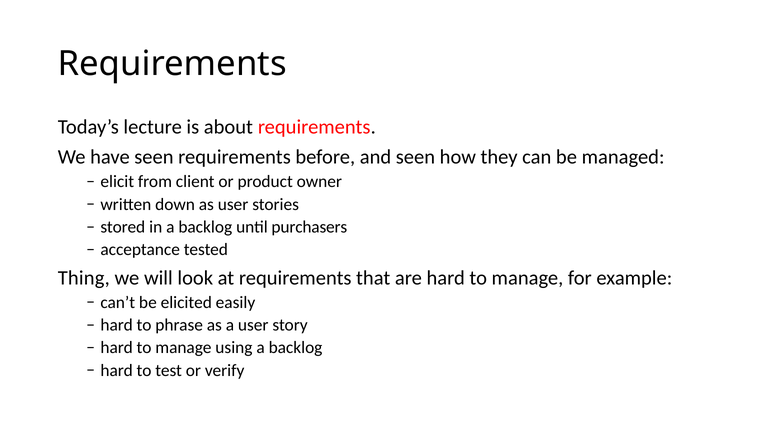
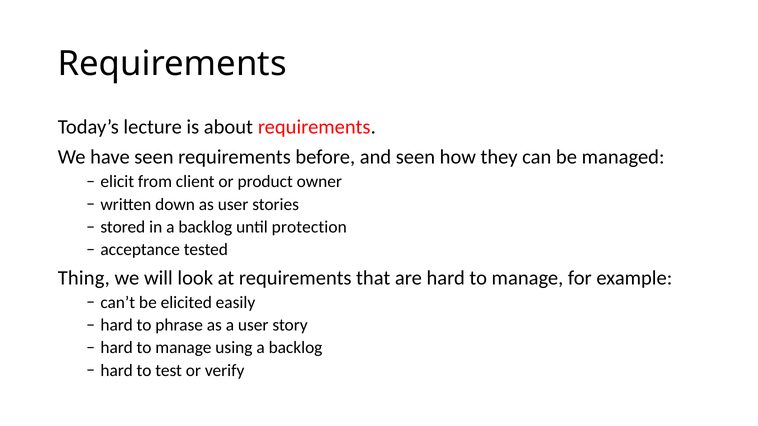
purchasers: purchasers -> protection
